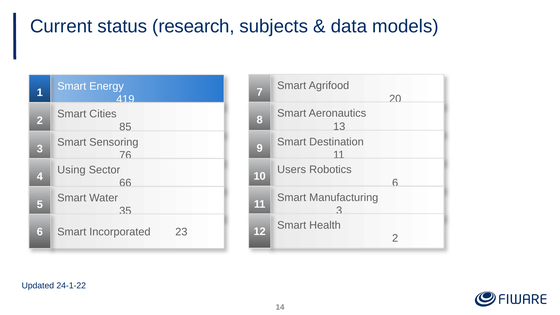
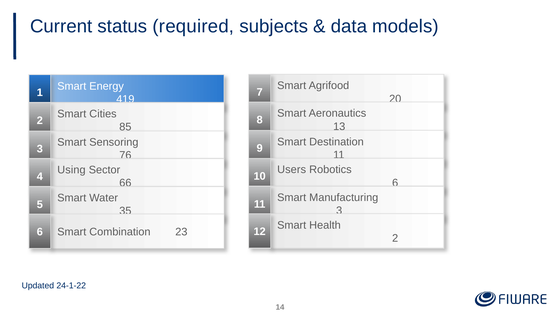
research: research -> required
Incorporated: Incorporated -> Combination
